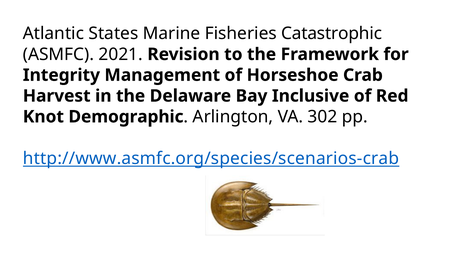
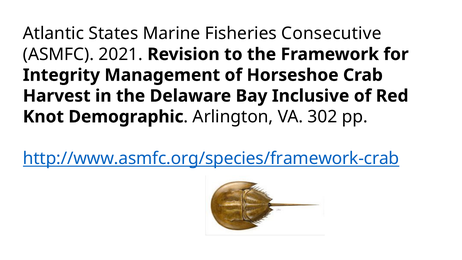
Catastrophic: Catastrophic -> Consecutive
http://www.asmfc.org/species/scenarios-crab: http://www.asmfc.org/species/scenarios-crab -> http://www.asmfc.org/species/framework-crab
